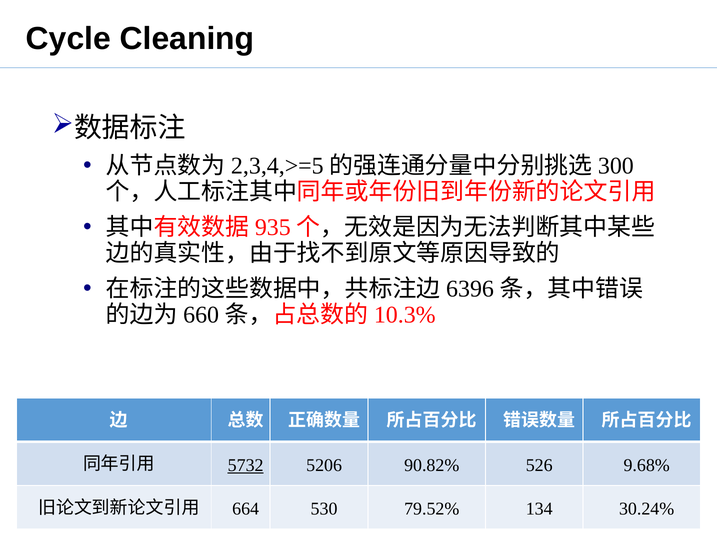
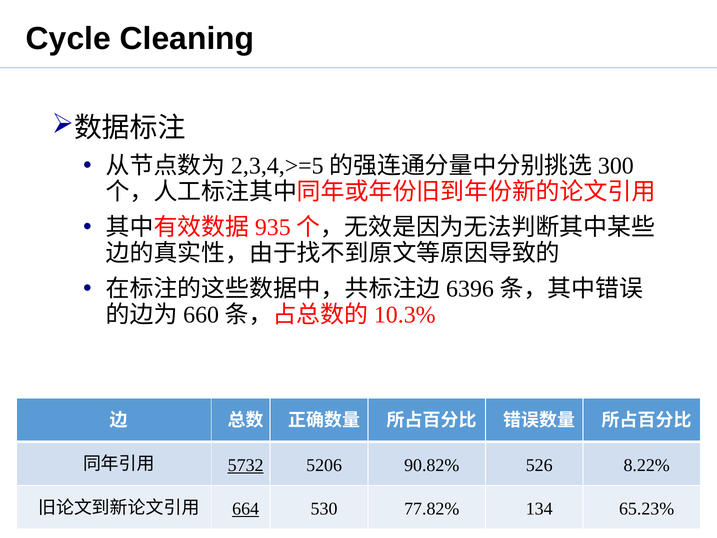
9.68%: 9.68% -> 8.22%
664 underline: none -> present
79.52%: 79.52% -> 77.82%
30.24%: 30.24% -> 65.23%
